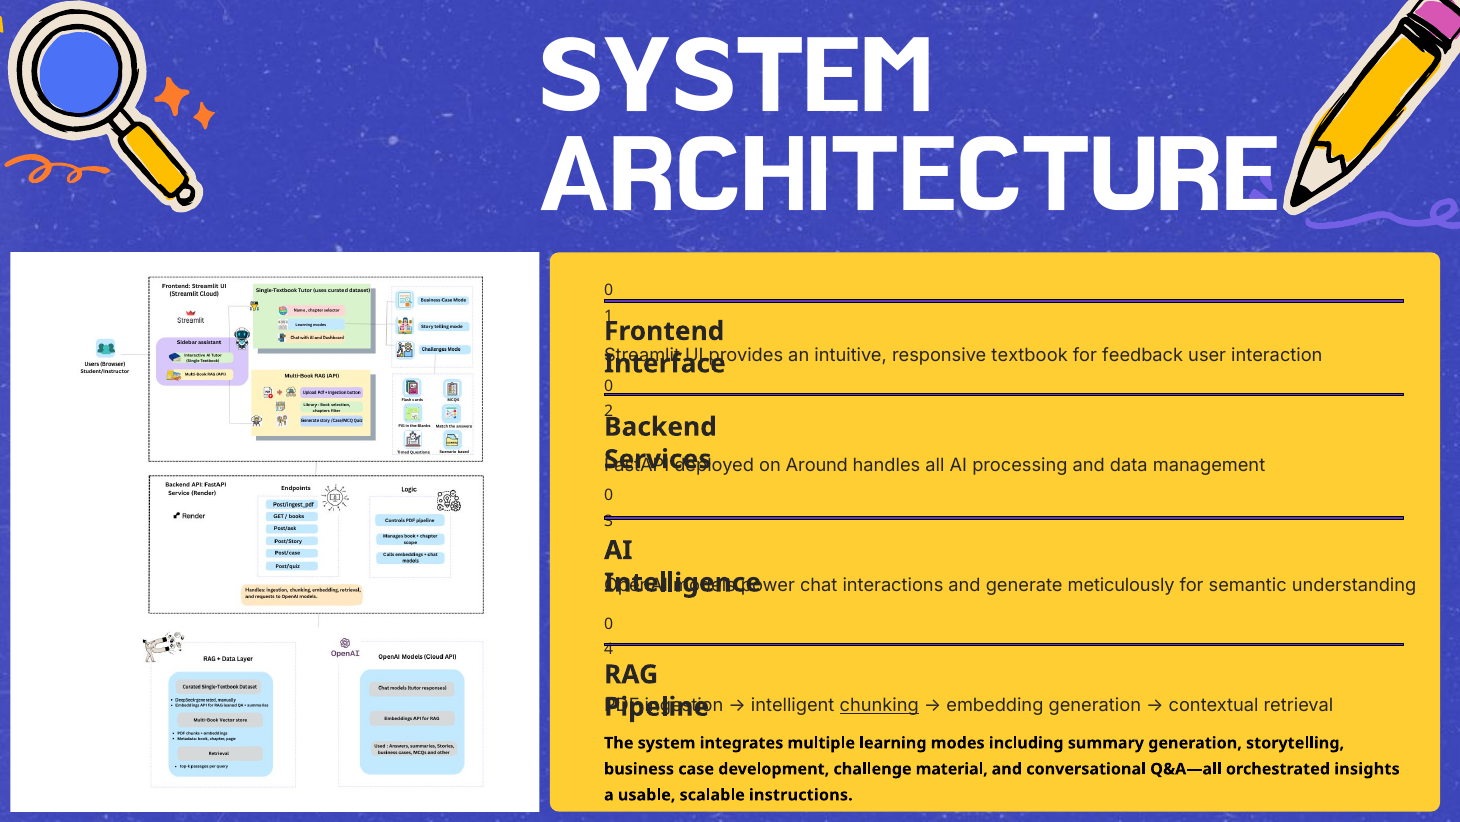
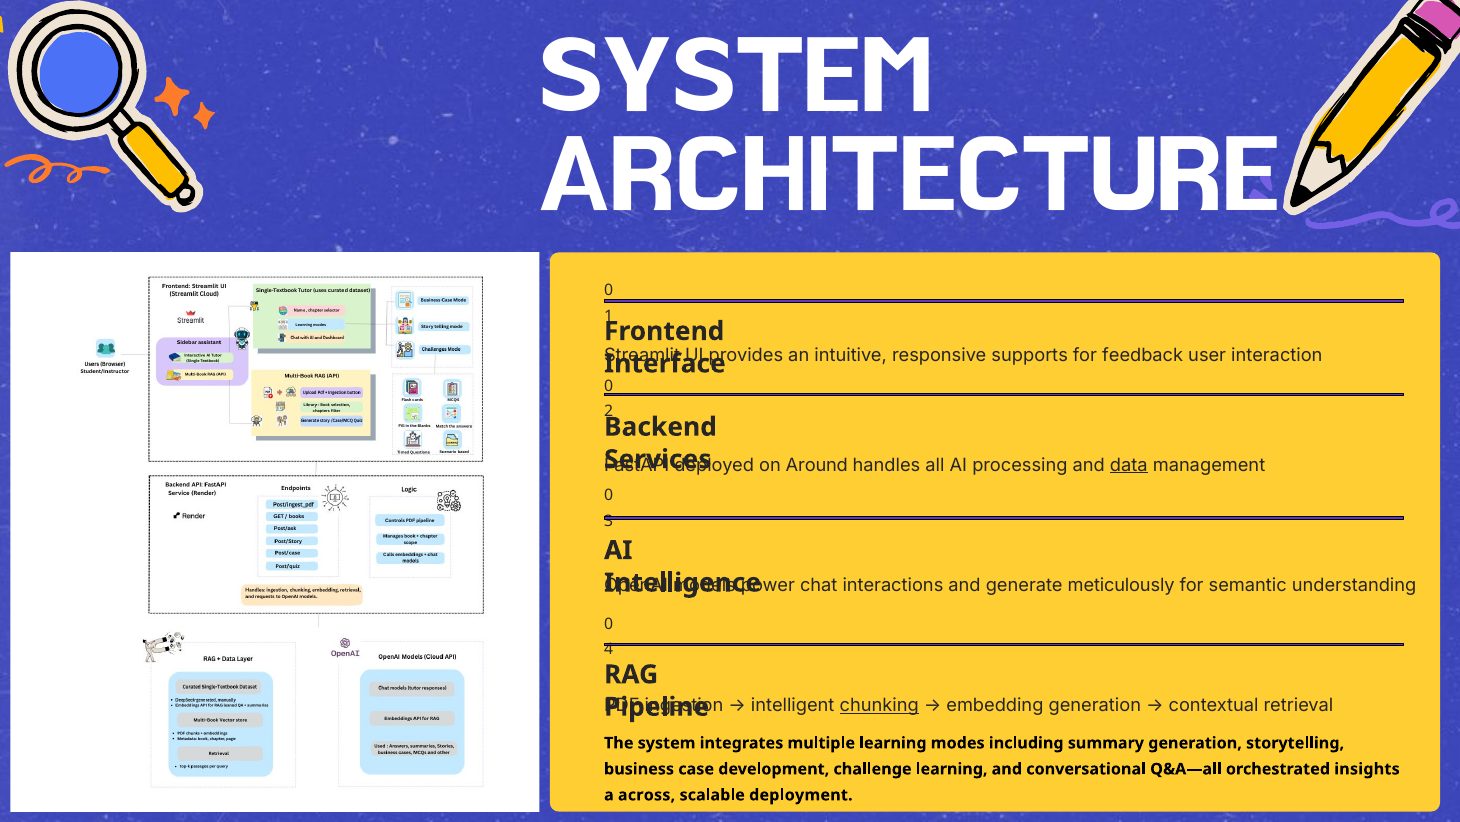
textbook: textbook -> supports
data underline: none -> present
challenge material: material -> learning
usable: usable -> across
instructions: instructions -> deployment
